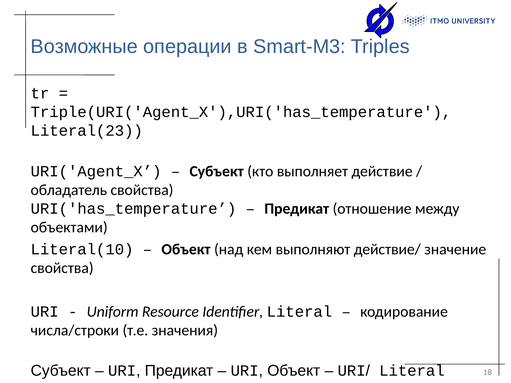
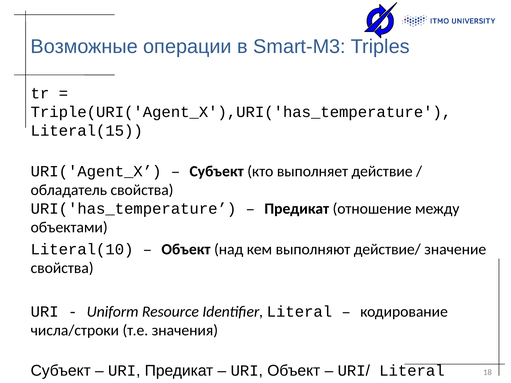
Literal(23: Literal(23 -> Literal(15
